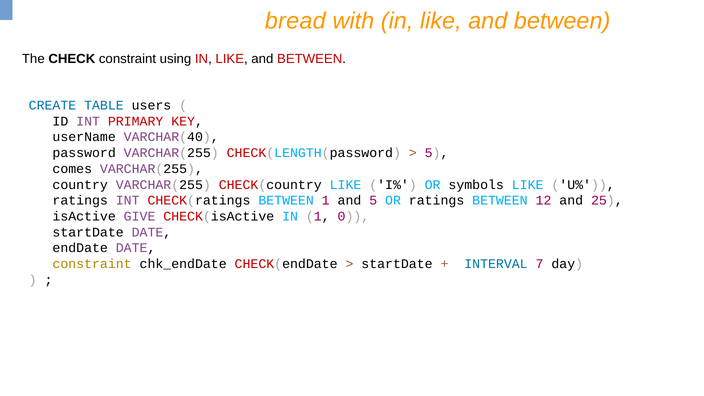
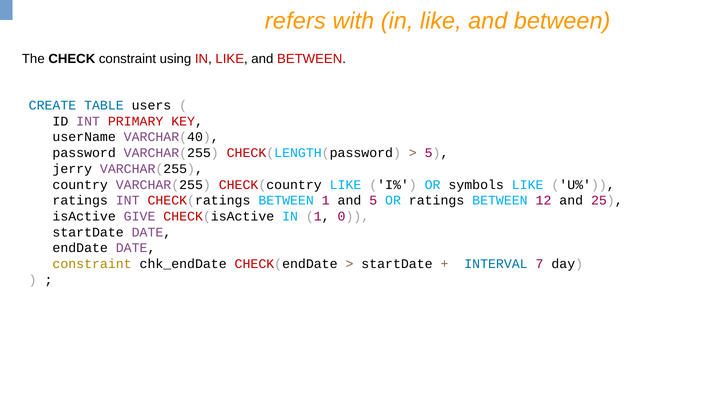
bread: bread -> refers
comes: comes -> jerry
